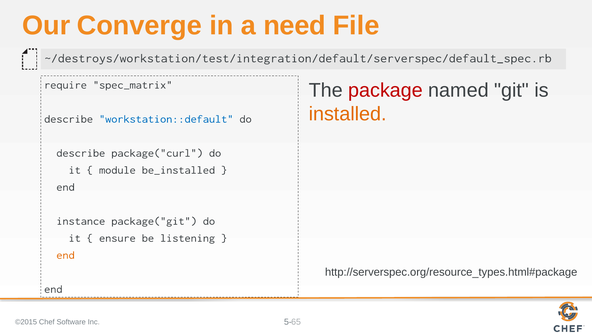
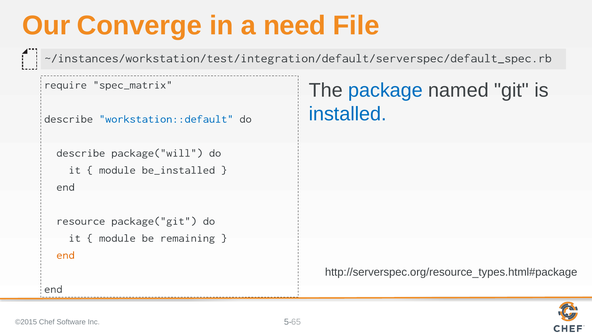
~/destroys/workstation/test/integration/default/serverspec/default_spec.rb: ~/destroys/workstation/test/integration/default/serverspec/default_spec.rb -> ~/instances/workstation/test/integration/default/serverspec/default_spec.rb
package colour: red -> blue
installed colour: orange -> blue
package("curl: package("curl -> package("will
instance: instance -> resource
ensure at (117, 238): ensure -> module
listening: listening -> remaining
